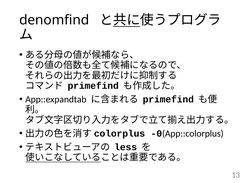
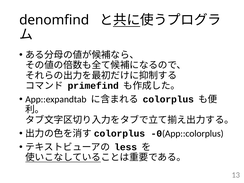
primefind at (168, 99): primefind -> colorplus
